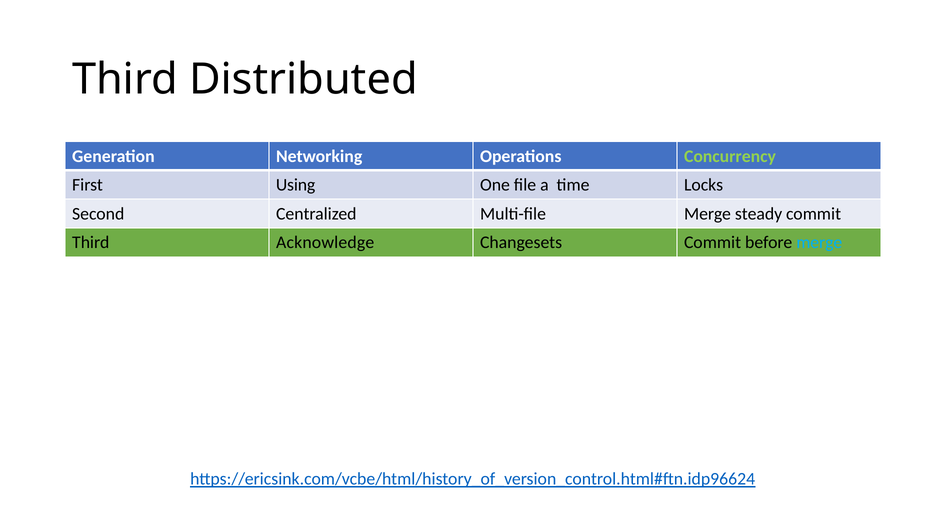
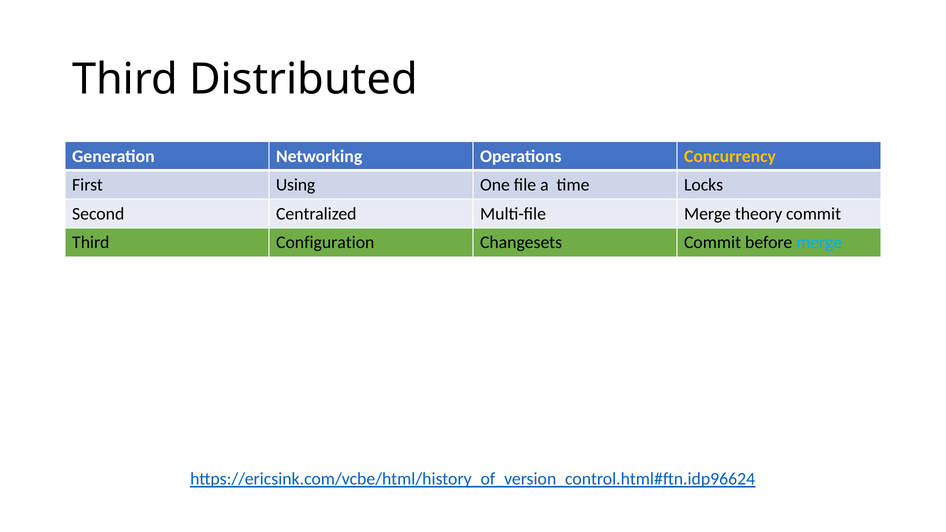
Concurrency colour: light green -> yellow
steady: steady -> theory
Acknowledge: Acknowledge -> Configuration
